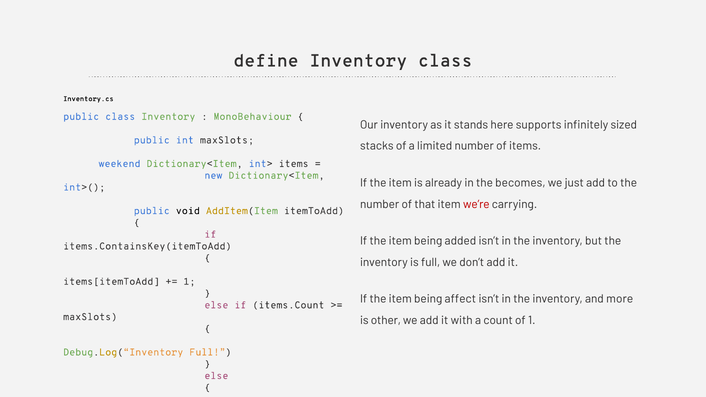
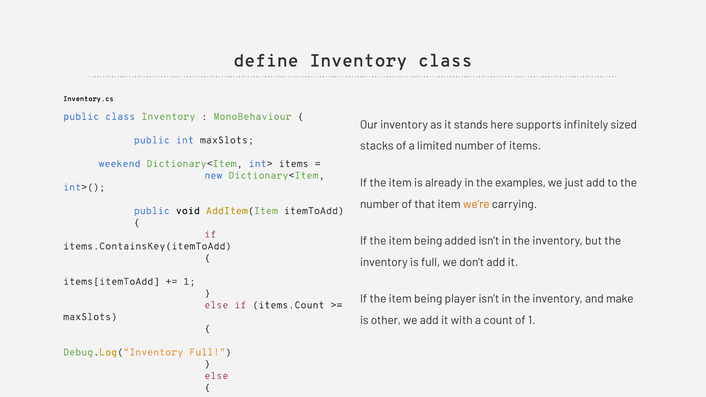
becomes: becomes -> examples
we’re colour: red -> orange
affect: affect -> player
more: more -> make
